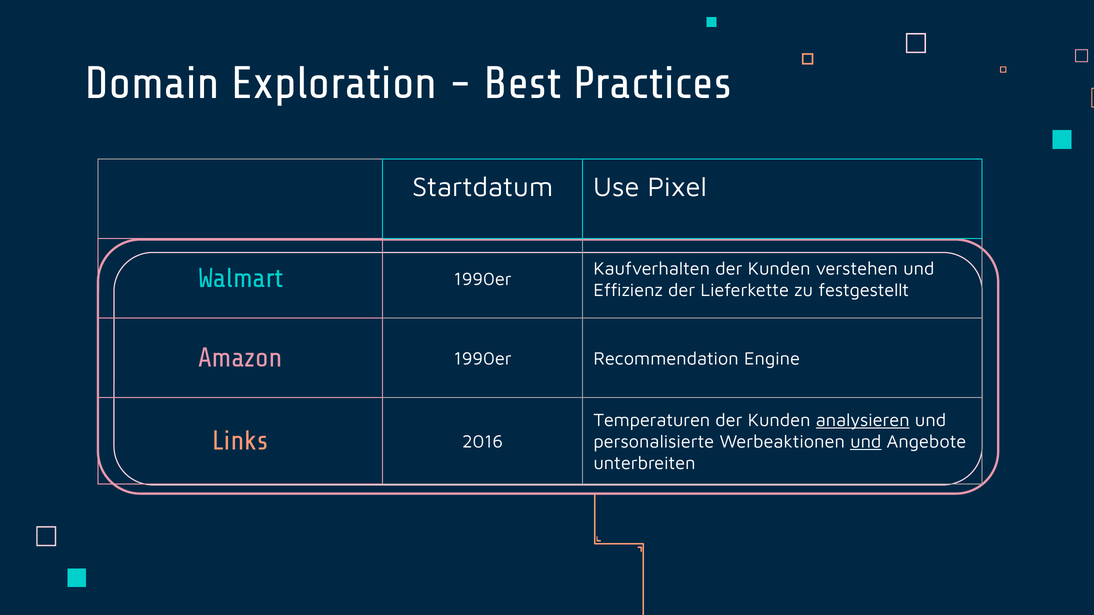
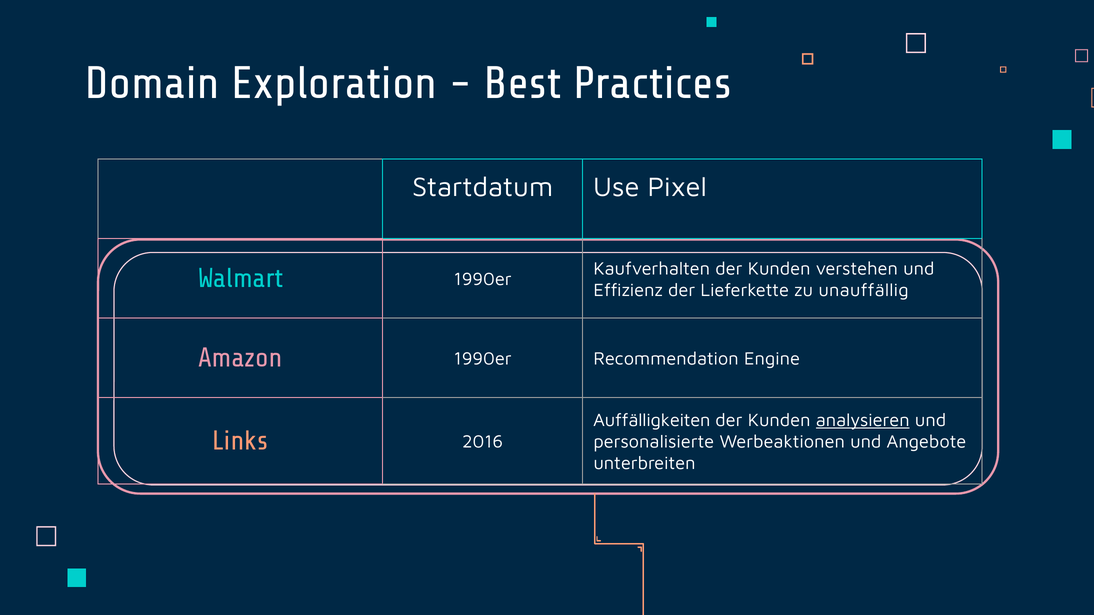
festgestellt: festgestellt -> unauffällig
Temperaturen: Temperaturen -> Auffälligkeiten
und at (866, 442) underline: present -> none
